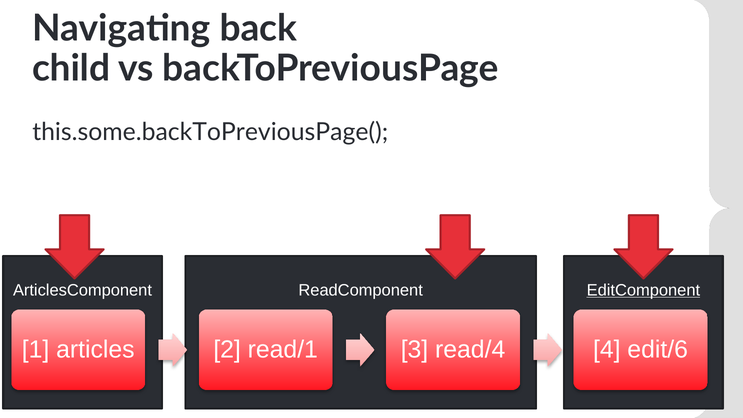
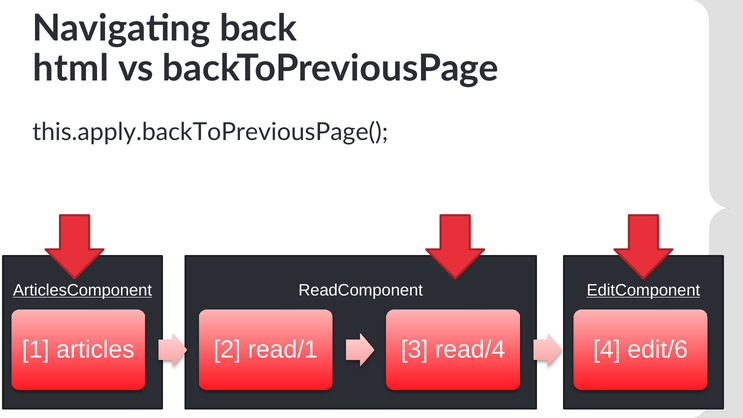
child: child -> html
this.some.backToPreviousPage(: this.some.backToPreviousPage( -> this.apply.backToPreviousPage(
ArticlesComponent underline: none -> present
